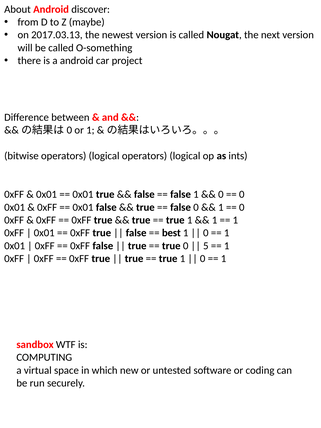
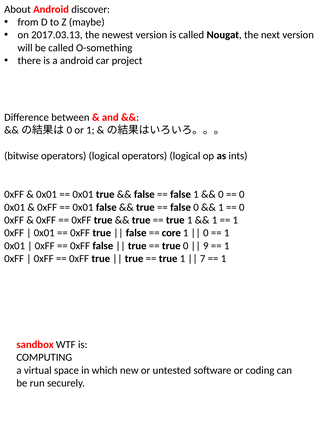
best: best -> core
5: 5 -> 9
0 at (203, 259): 0 -> 7
